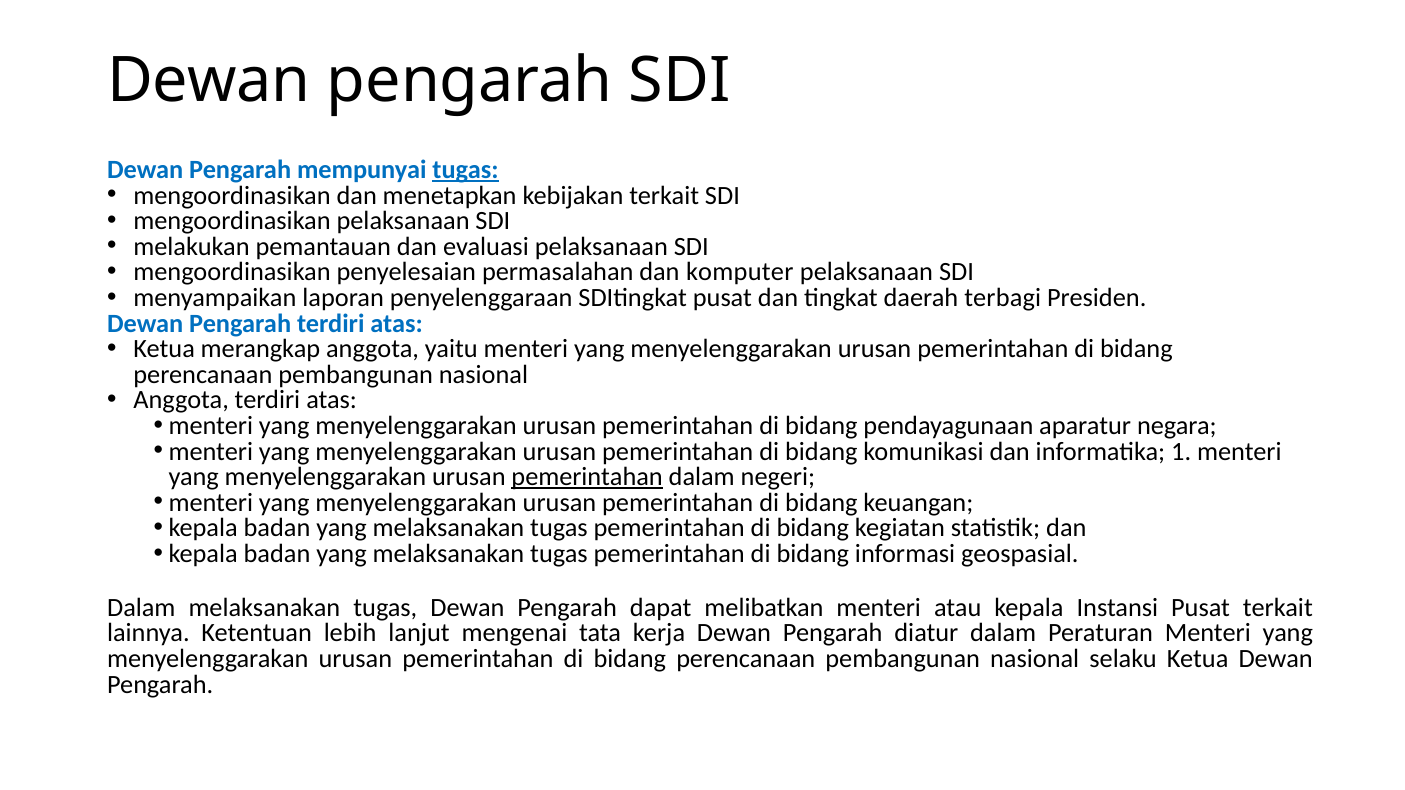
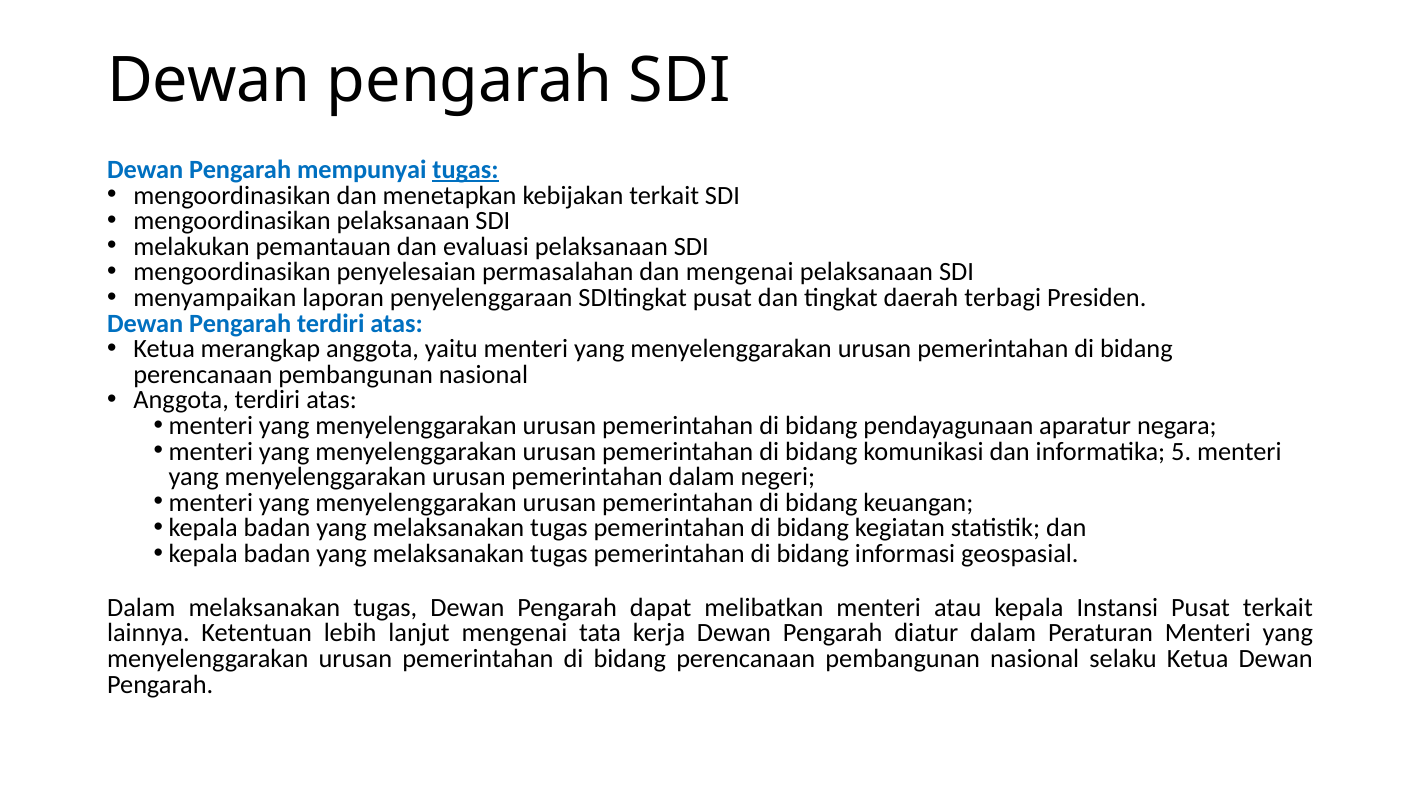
dan komputer: komputer -> mengenai
1: 1 -> 5
pemerintahan at (587, 477) underline: present -> none
